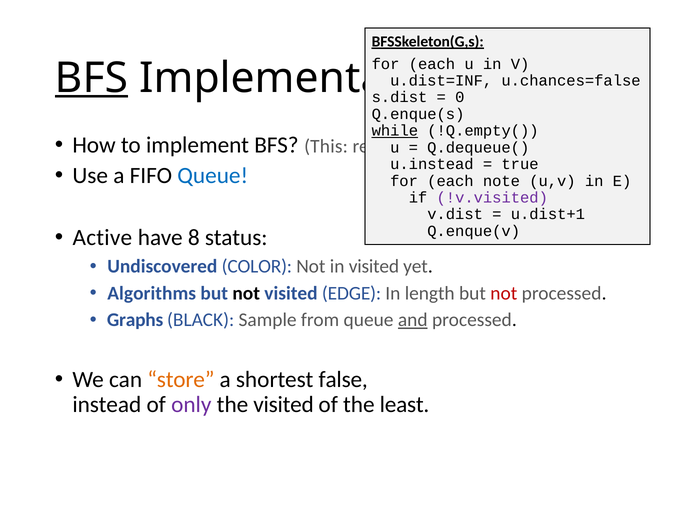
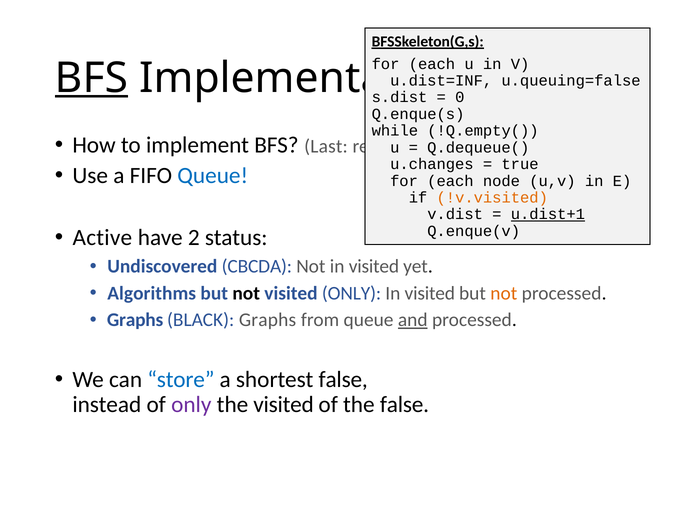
u.chances=false: u.chances=false -> u.queuing=false
while underline: present -> none
This: This -> Last
u.instead: u.instead -> u.changes
note: note -> node
!v.visited colour: purple -> orange
u.dist+1 underline: none -> present
8: 8 -> 2
COLOR: COLOR -> CBCDA
visited EDGE: EDGE -> ONLY
length at (430, 293): length -> visited
not at (504, 293) colour: red -> orange
BLACK Sample: Sample -> Graphs
store colour: orange -> blue
the least: least -> false
